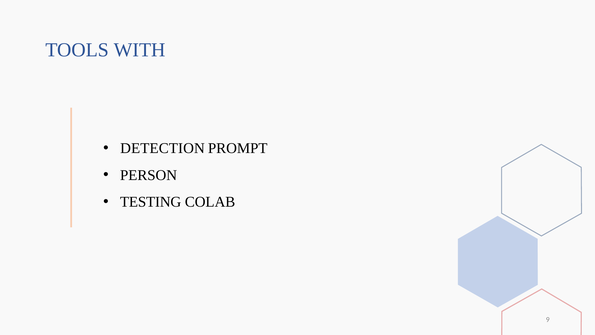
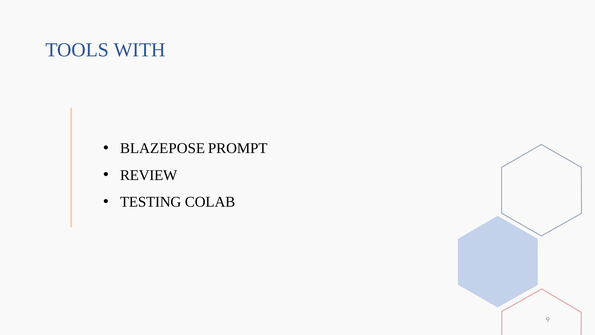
DETECTION: DETECTION -> BLAZEPOSE
PERSON: PERSON -> REVIEW
